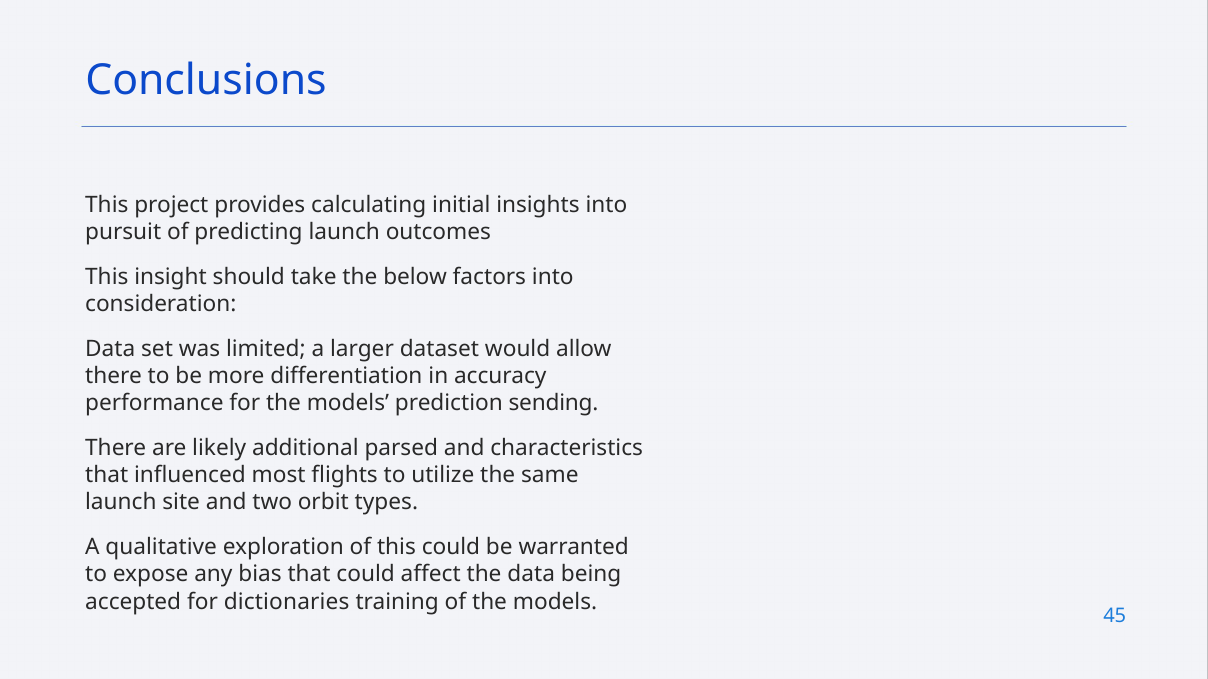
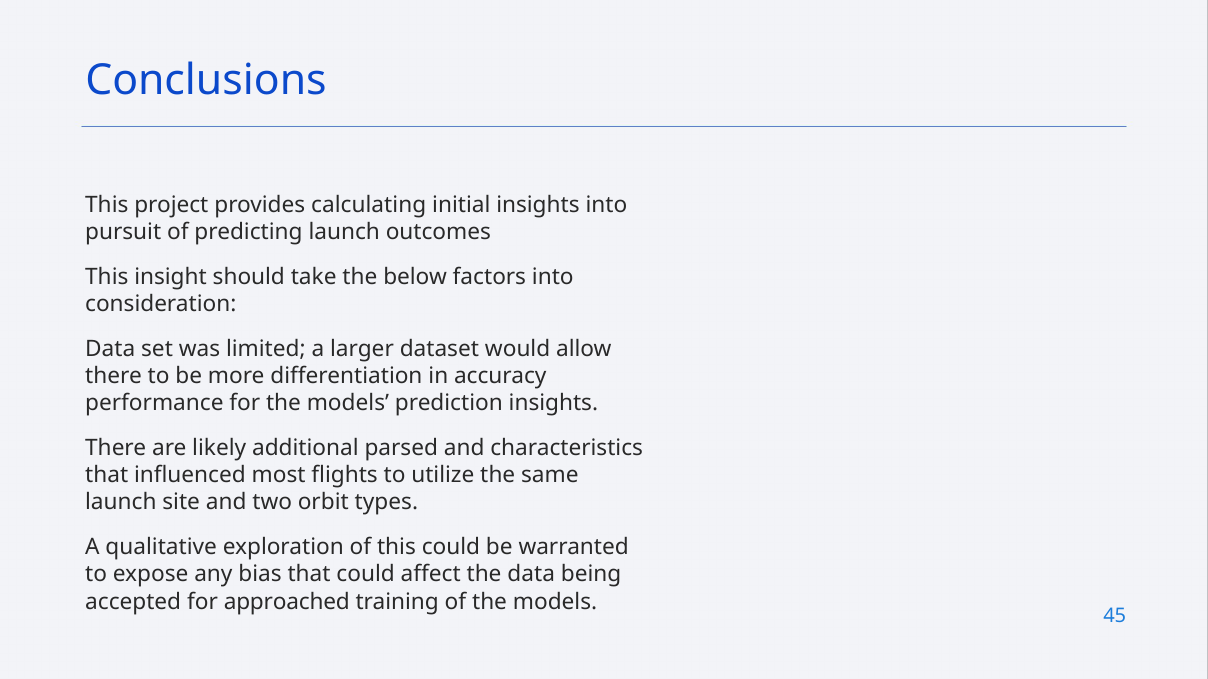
prediction sending: sending -> insights
dictionaries: dictionaries -> approached
